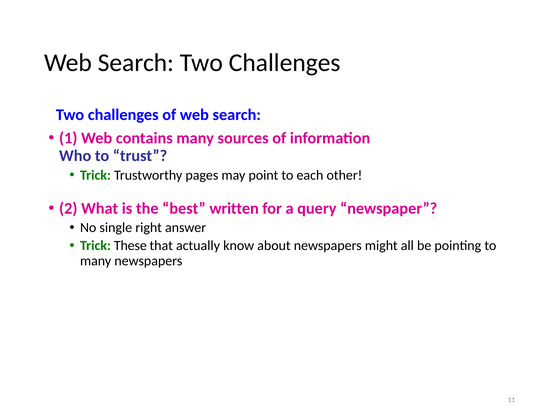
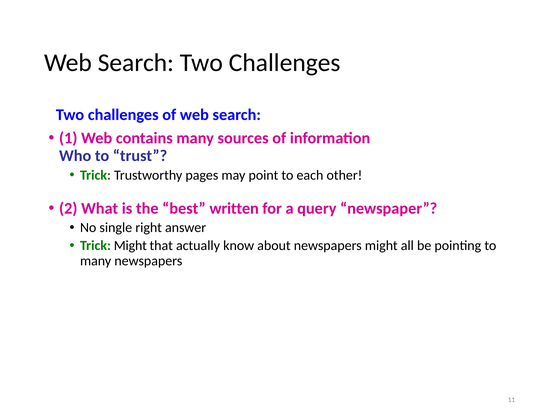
Trick These: These -> Might
